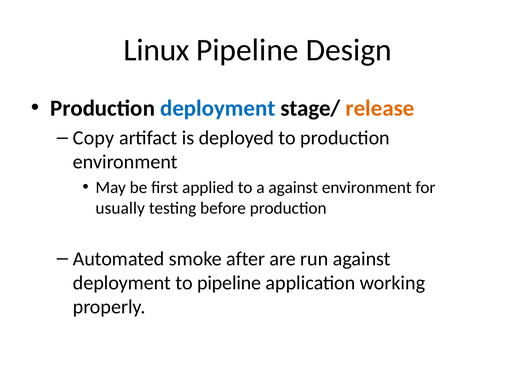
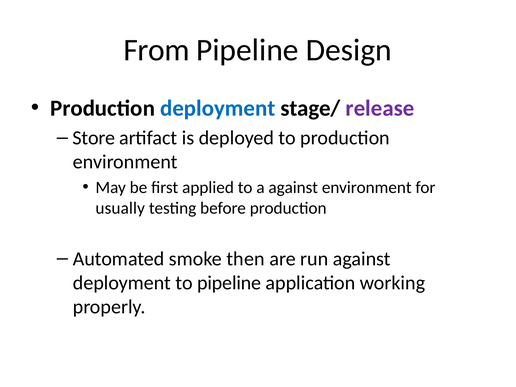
Linux: Linux -> From
release colour: orange -> purple
Copy: Copy -> Store
after: after -> then
